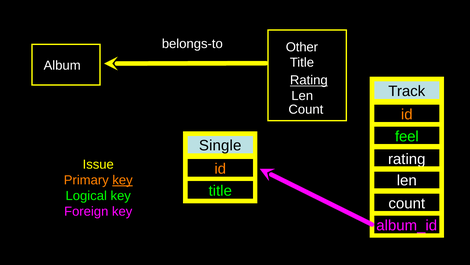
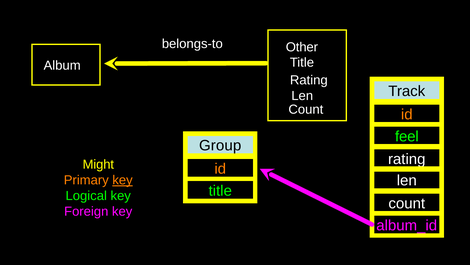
Rating at (309, 80) underline: present -> none
Single: Single -> Group
Issue: Issue -> Might
